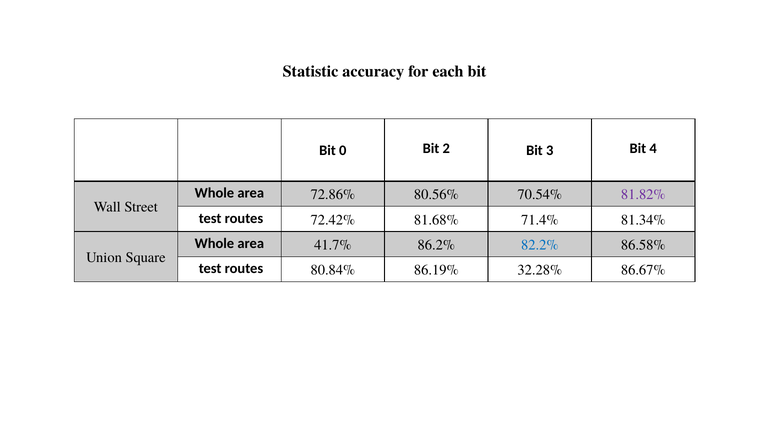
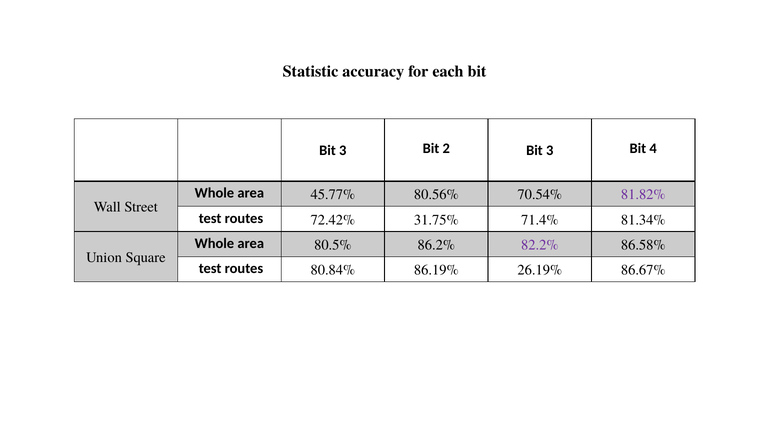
0 at (343, 150): 0 -> 3
72.86%: 72.86% -> 45.77%
81.68%: 81.68% -> 31.75%
41.7%: 41.7% -> 80.5%
82.2% colour: blue -> purple
32.28%: 32.28% -> 26.19%
